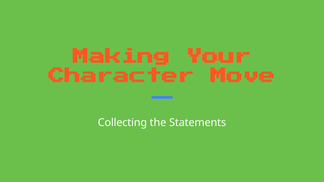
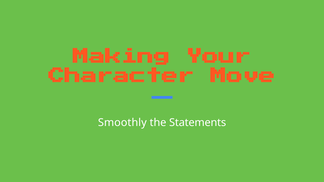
Collecting: Collecting -> Smoothly
